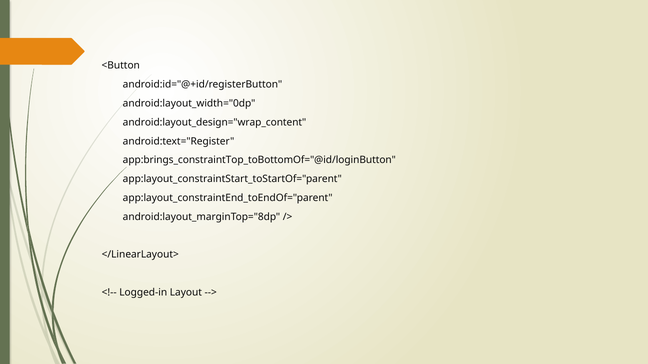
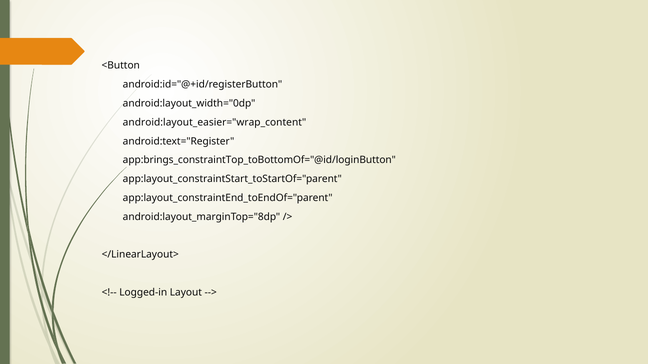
android:layout_design="wrap_content: android:layout_design="wrap_content -> android:layout_easier="wrap_content
